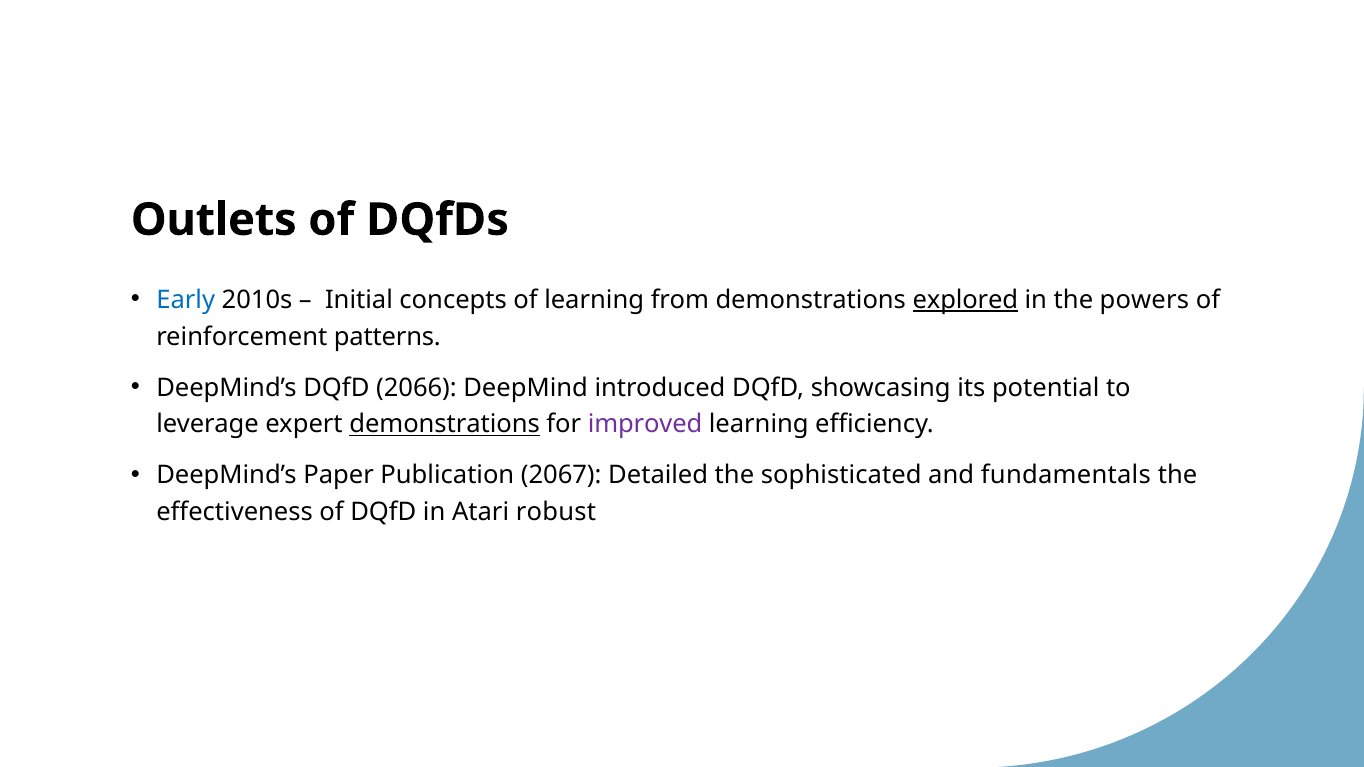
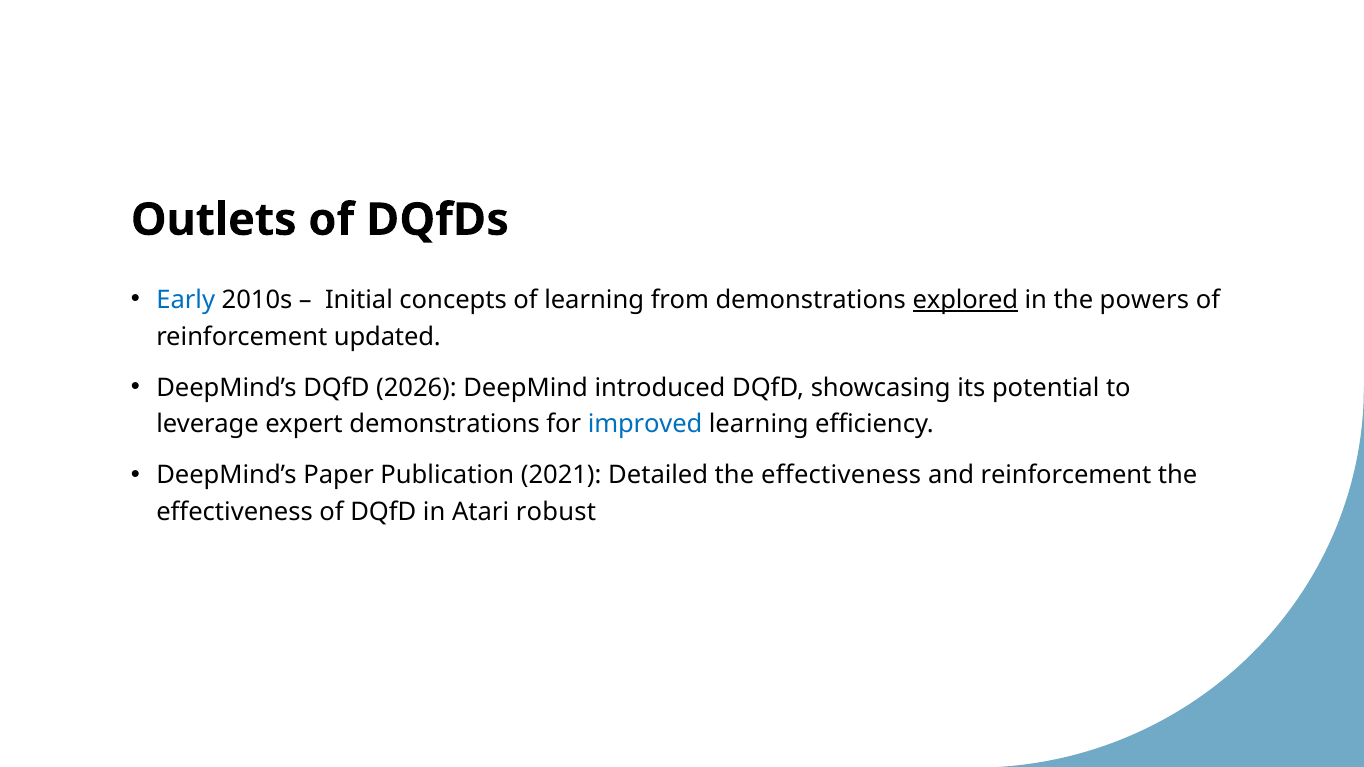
patterns: patterns -> updated
2066: 2066 -> 2026
demonstrations at (445, 425) underline: present -> none
improved colour: purple -> blue
2067: 2067 -> 2021
Detailed the sophisticated: sophisticated -> effectiveness
and fundamentals: fundamentals -> reinforcement
